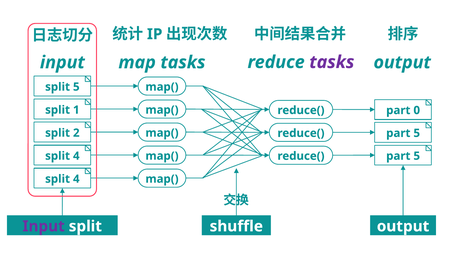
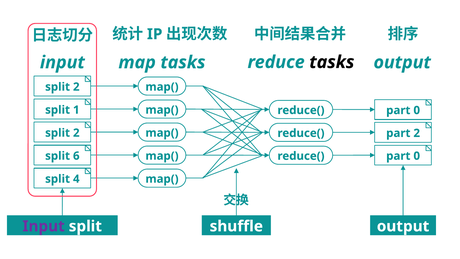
tasks at (332, 62) colour: purple -> black
5 at (76, 87): 5 -> 2
5 at (417, 133): 5 -> 2
4 at (76, 156): 4 -> 6
5 at (417, 156): 5 -> 0
